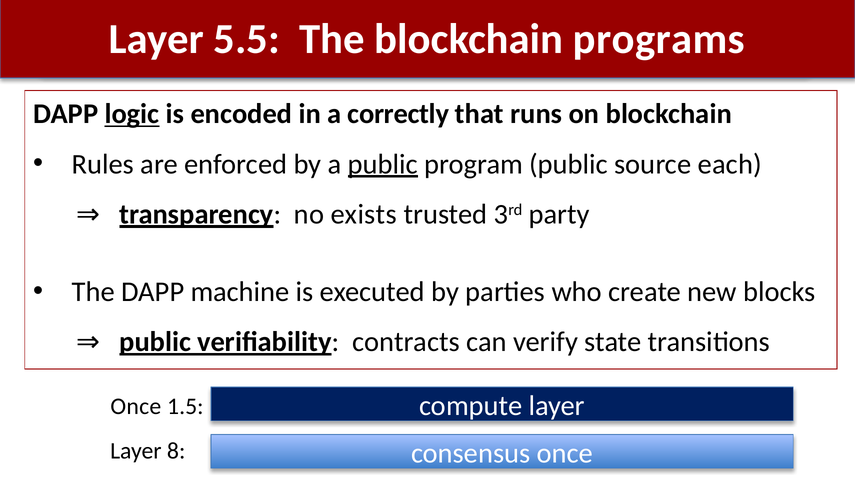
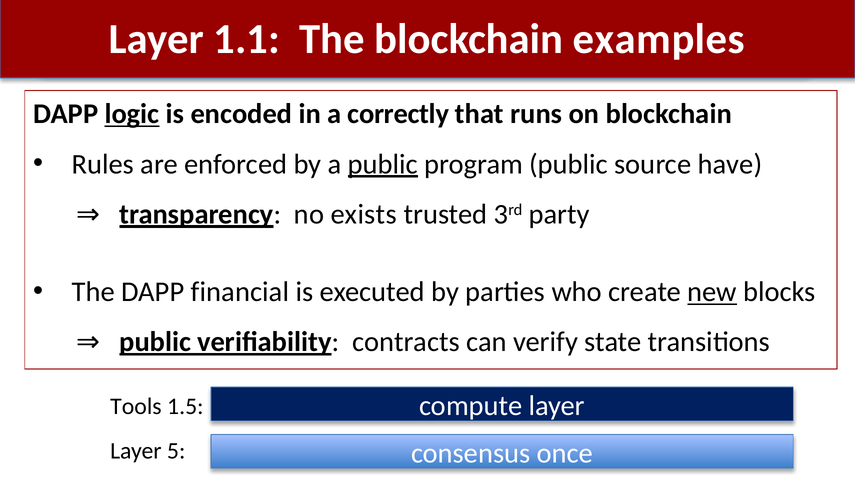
5.5: 5.5 -> 1.1
programs: programs -> examples
each: each -> have
machine: machine -> financial
new underline: none -> present
Once at (136, 406): Once -> Tools
8: 8 -> 5
